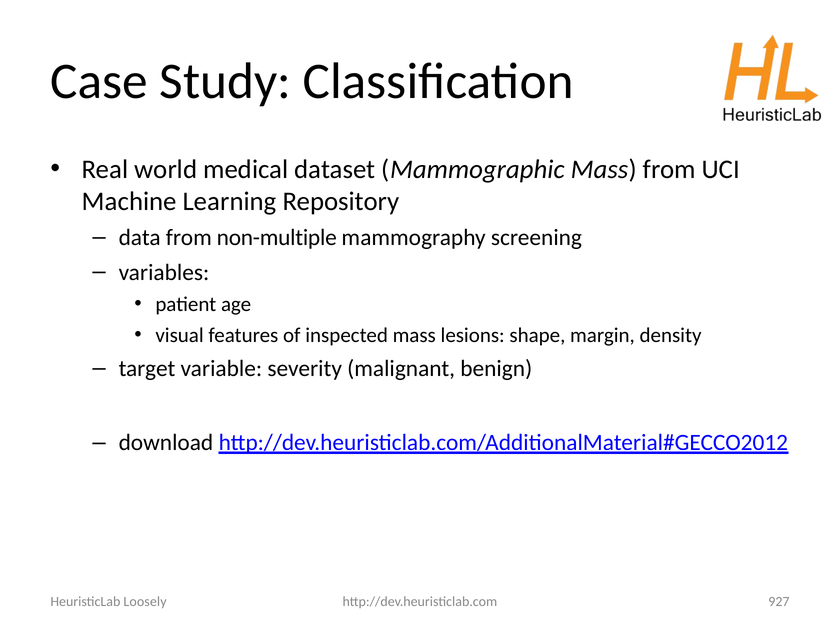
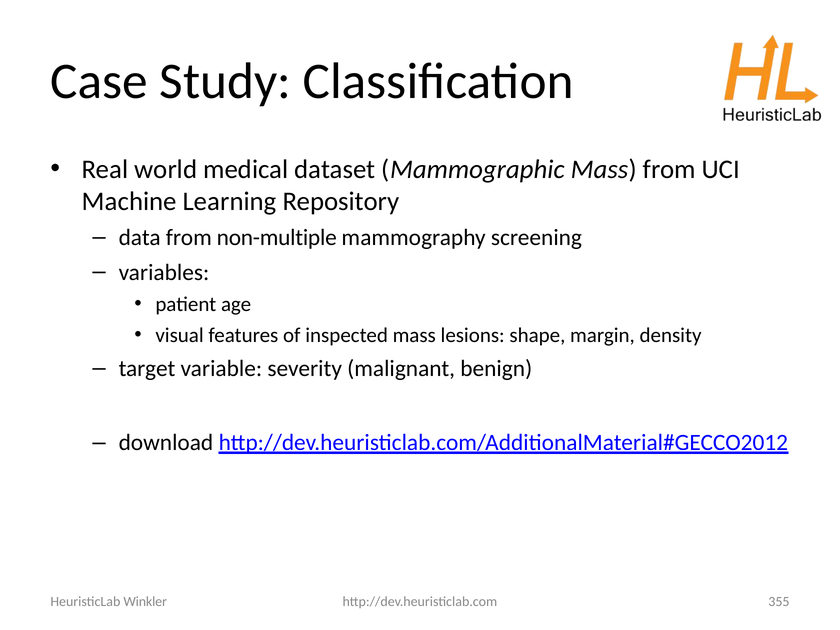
927: 927 -> 355
Loosely: Loosely -> Winkler
